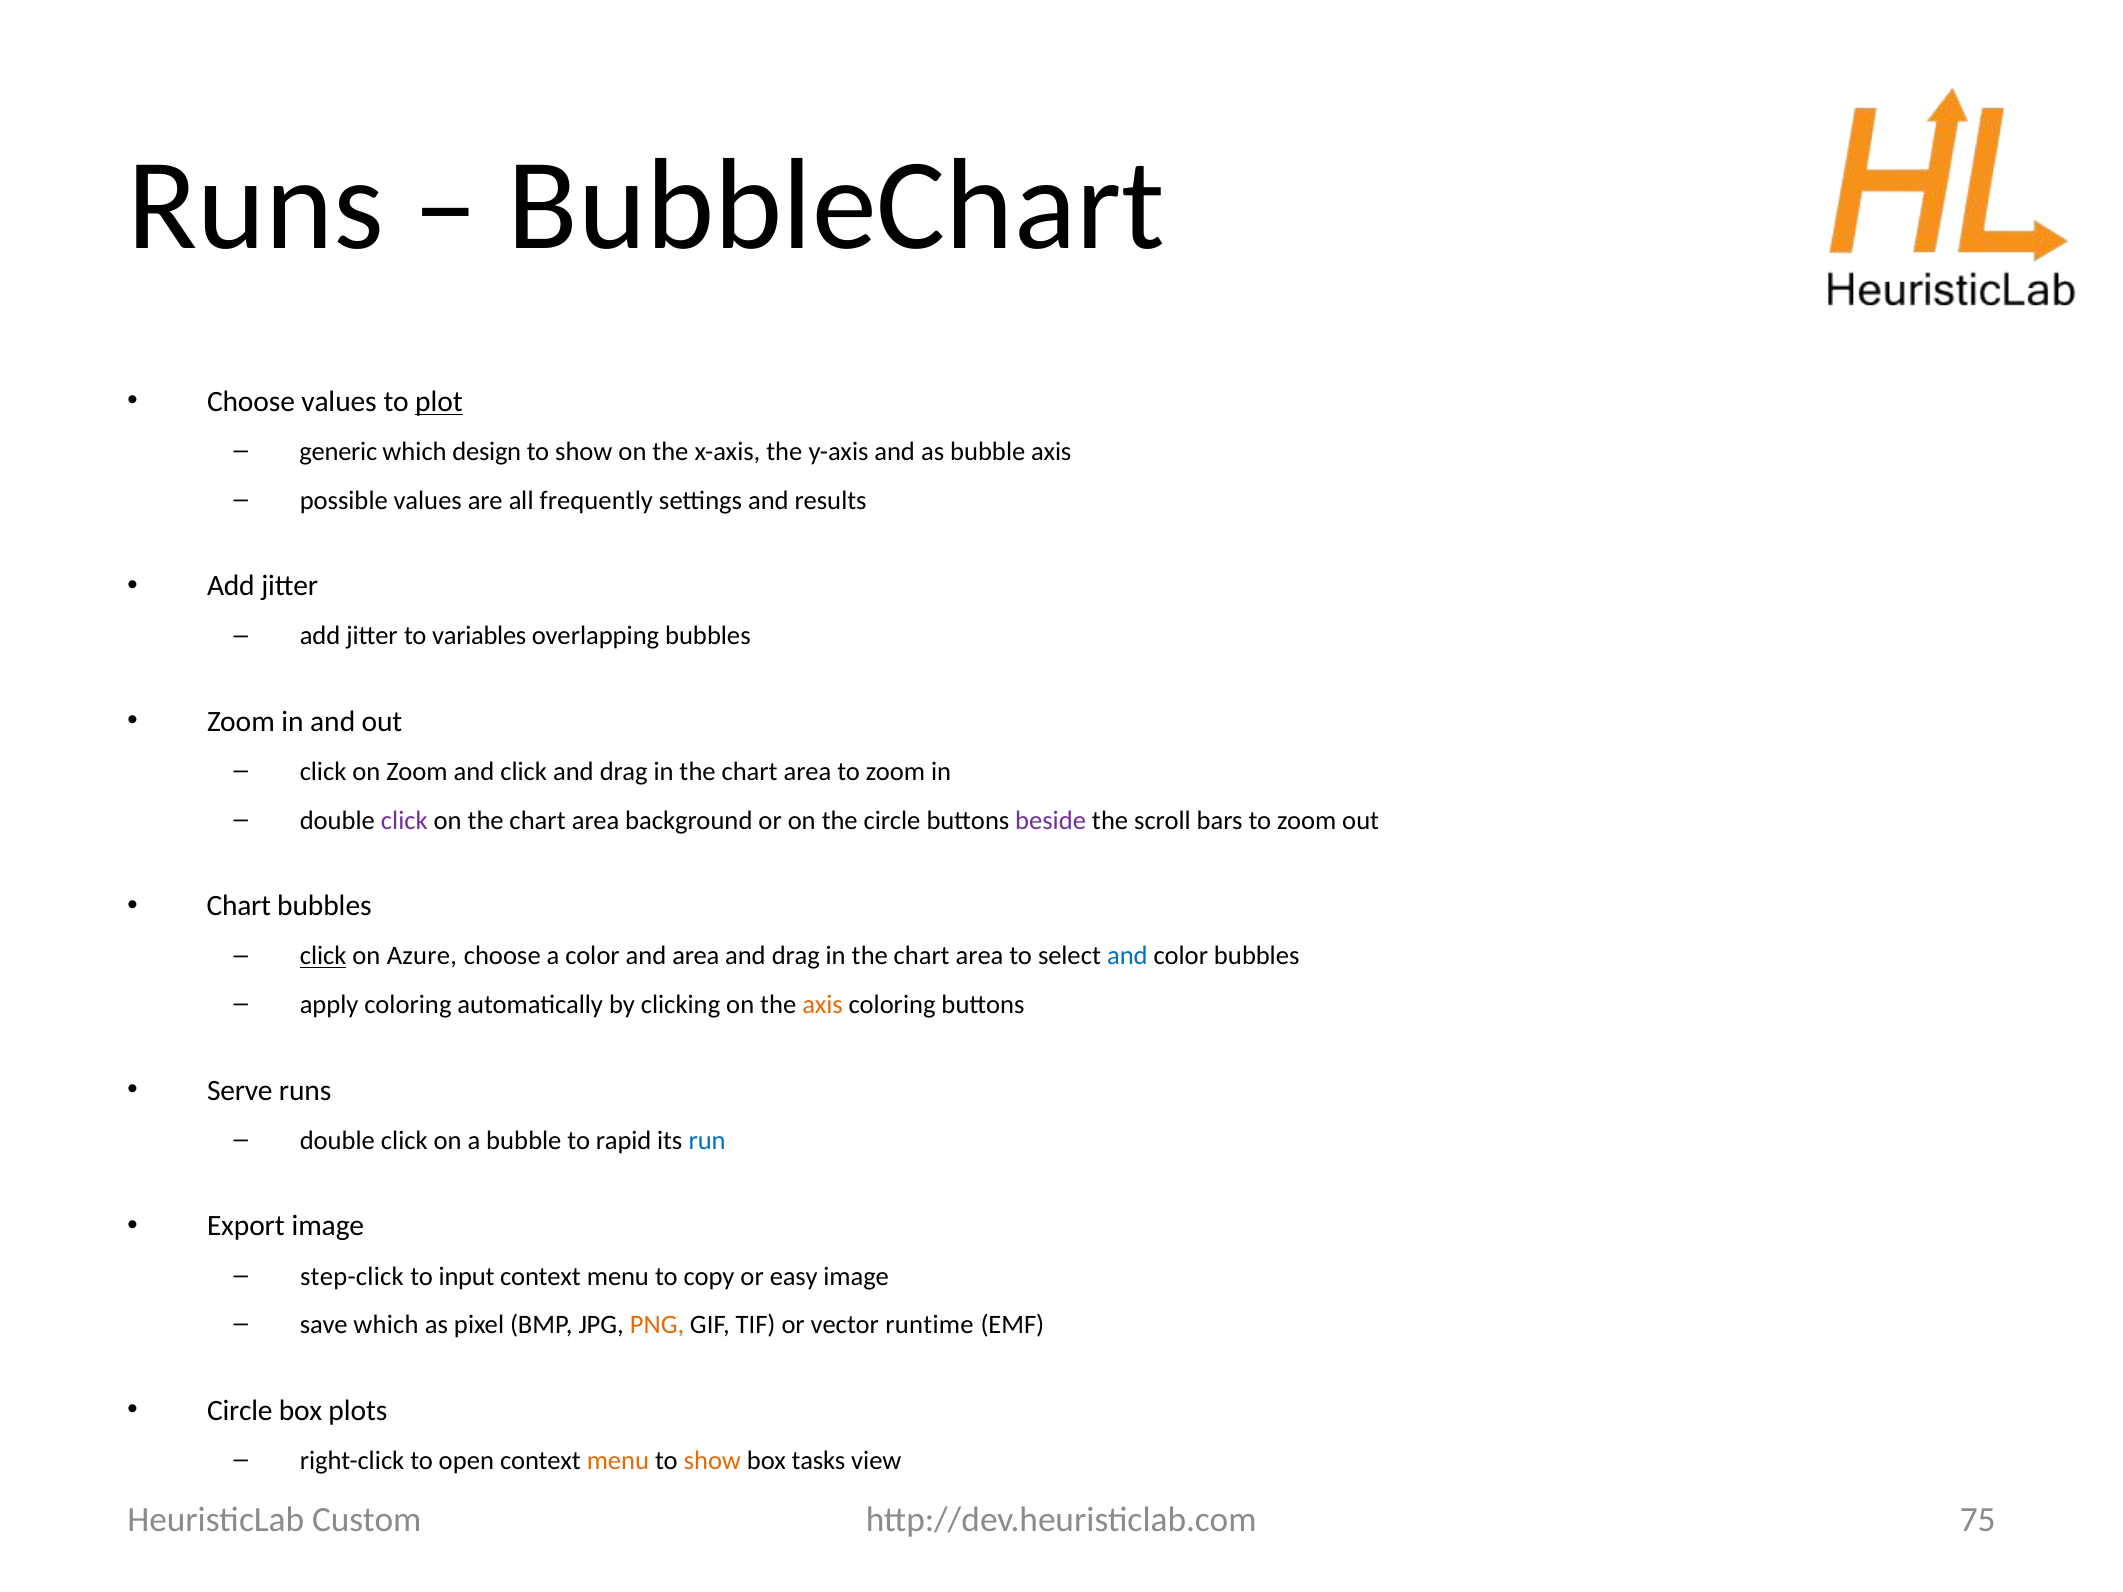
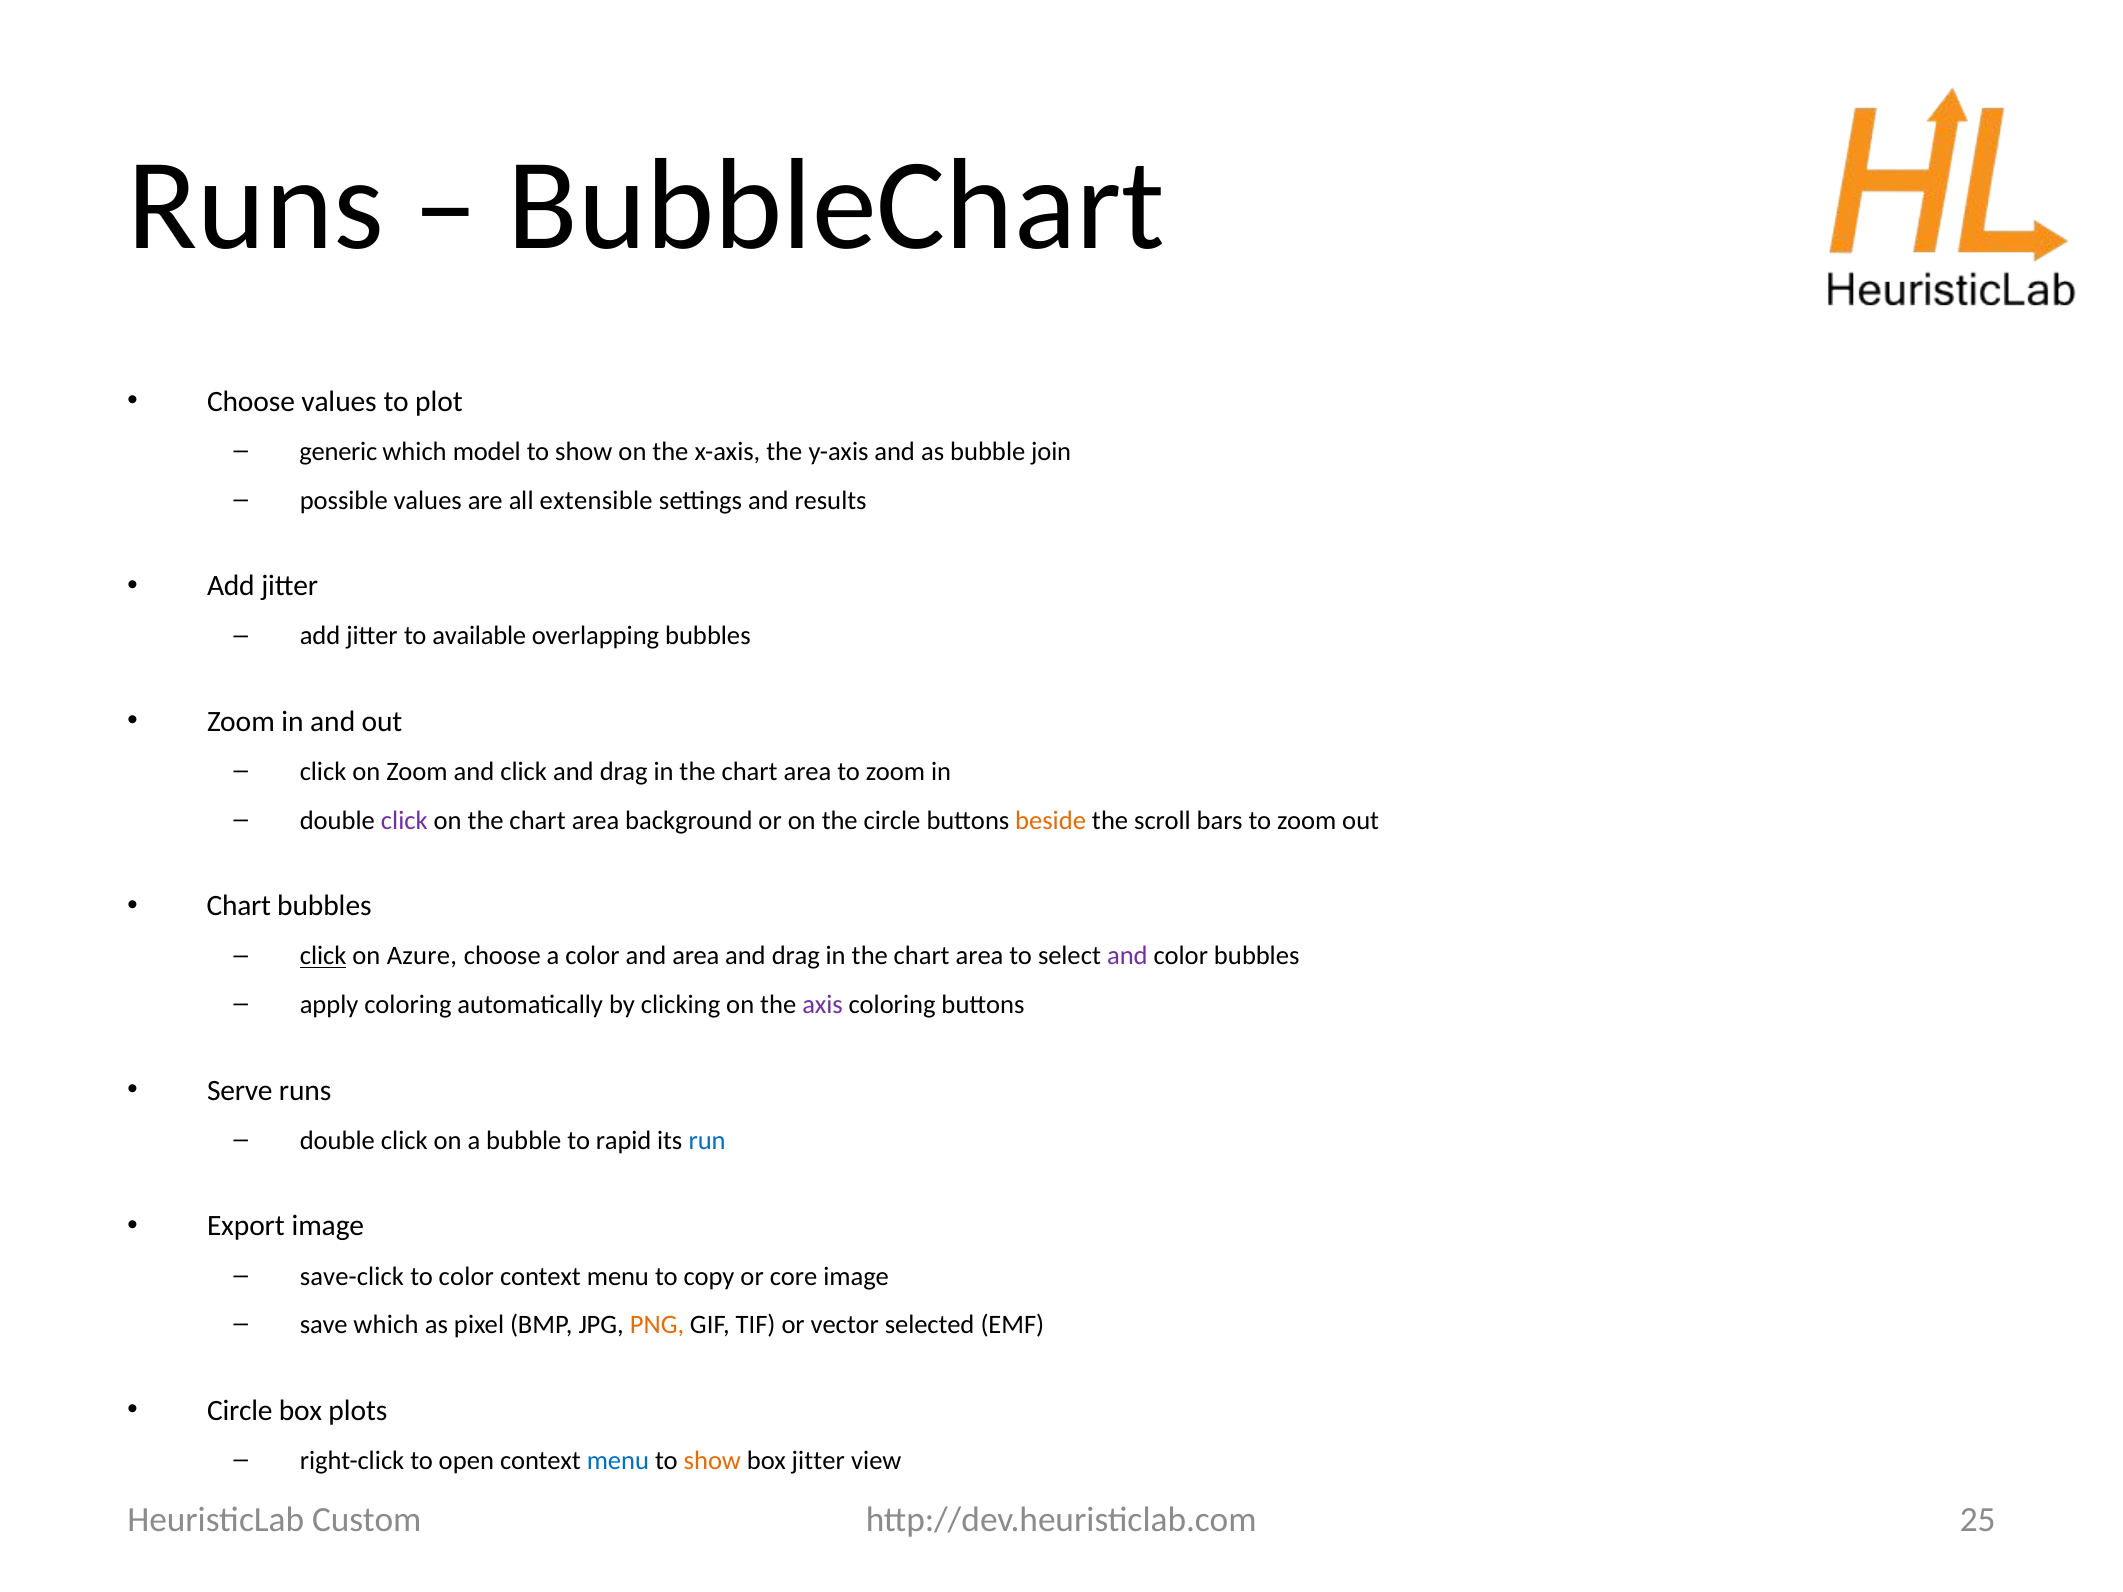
plot underline: present -> none
design: design -> model
bubble axis: axis -> join
frequently: frequently -> extensible
variables: variables -> available
beside colour: purple -> orange
and at (1127, 956) colour: blue -> purple
axis at (823, 1005) colour: orange -> purple
step-click: step-click -> save-click
to input: input -> color
easy: easy -> core
runtime: runtime -> selected
menu at (618, 1461) colour: orange -> blue
box tasks: tasks -> jitter
75: 75 -> 25
